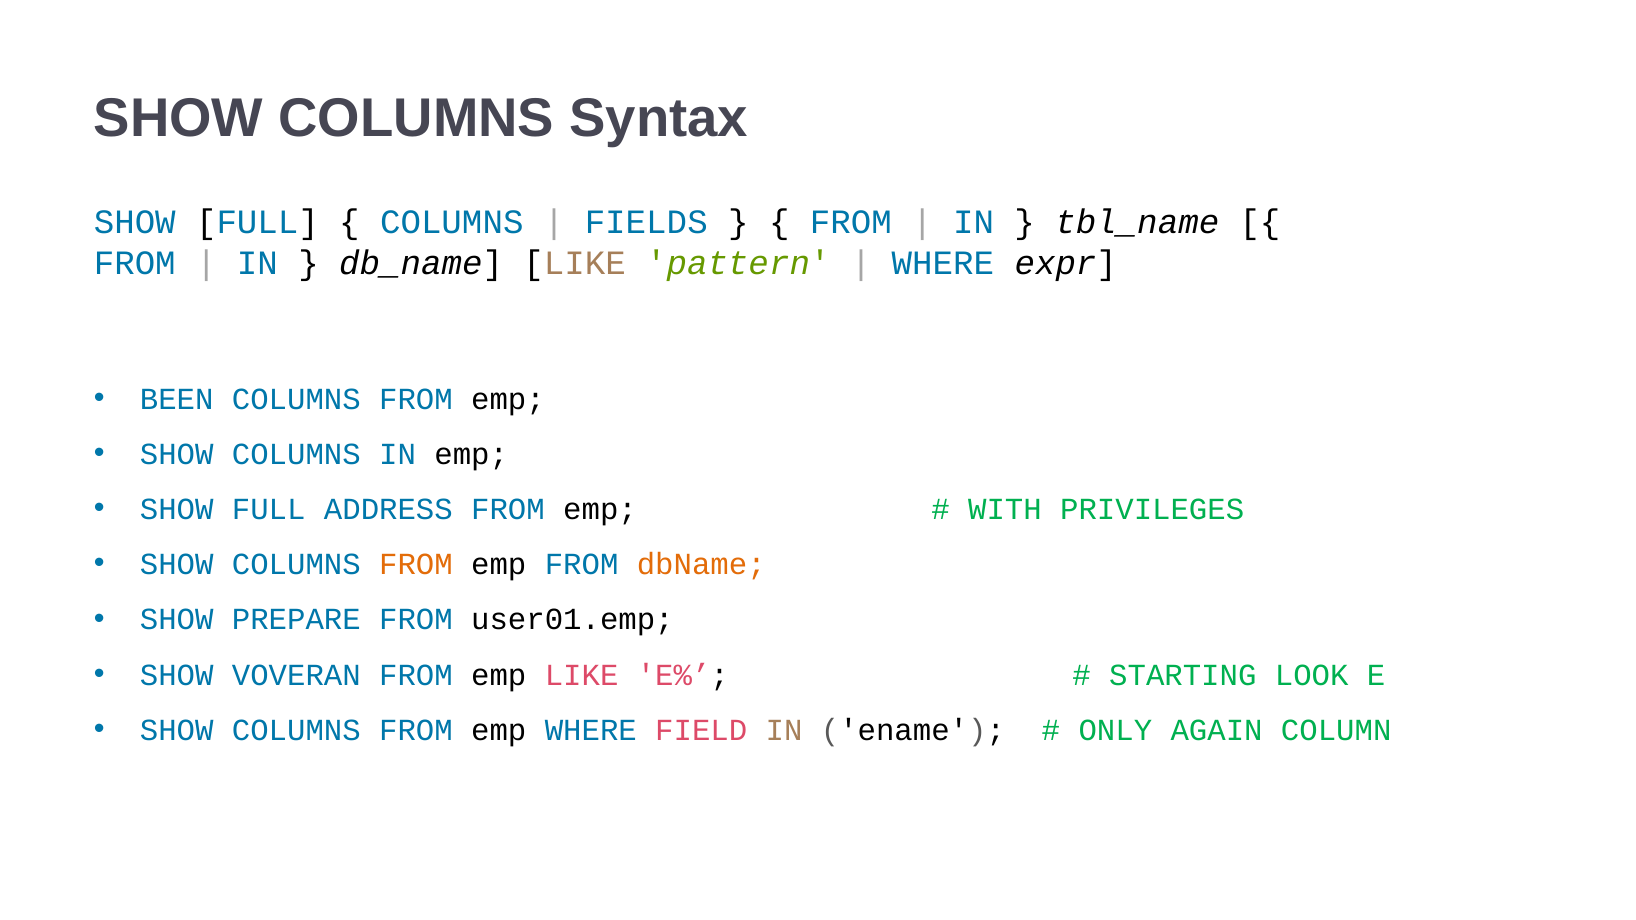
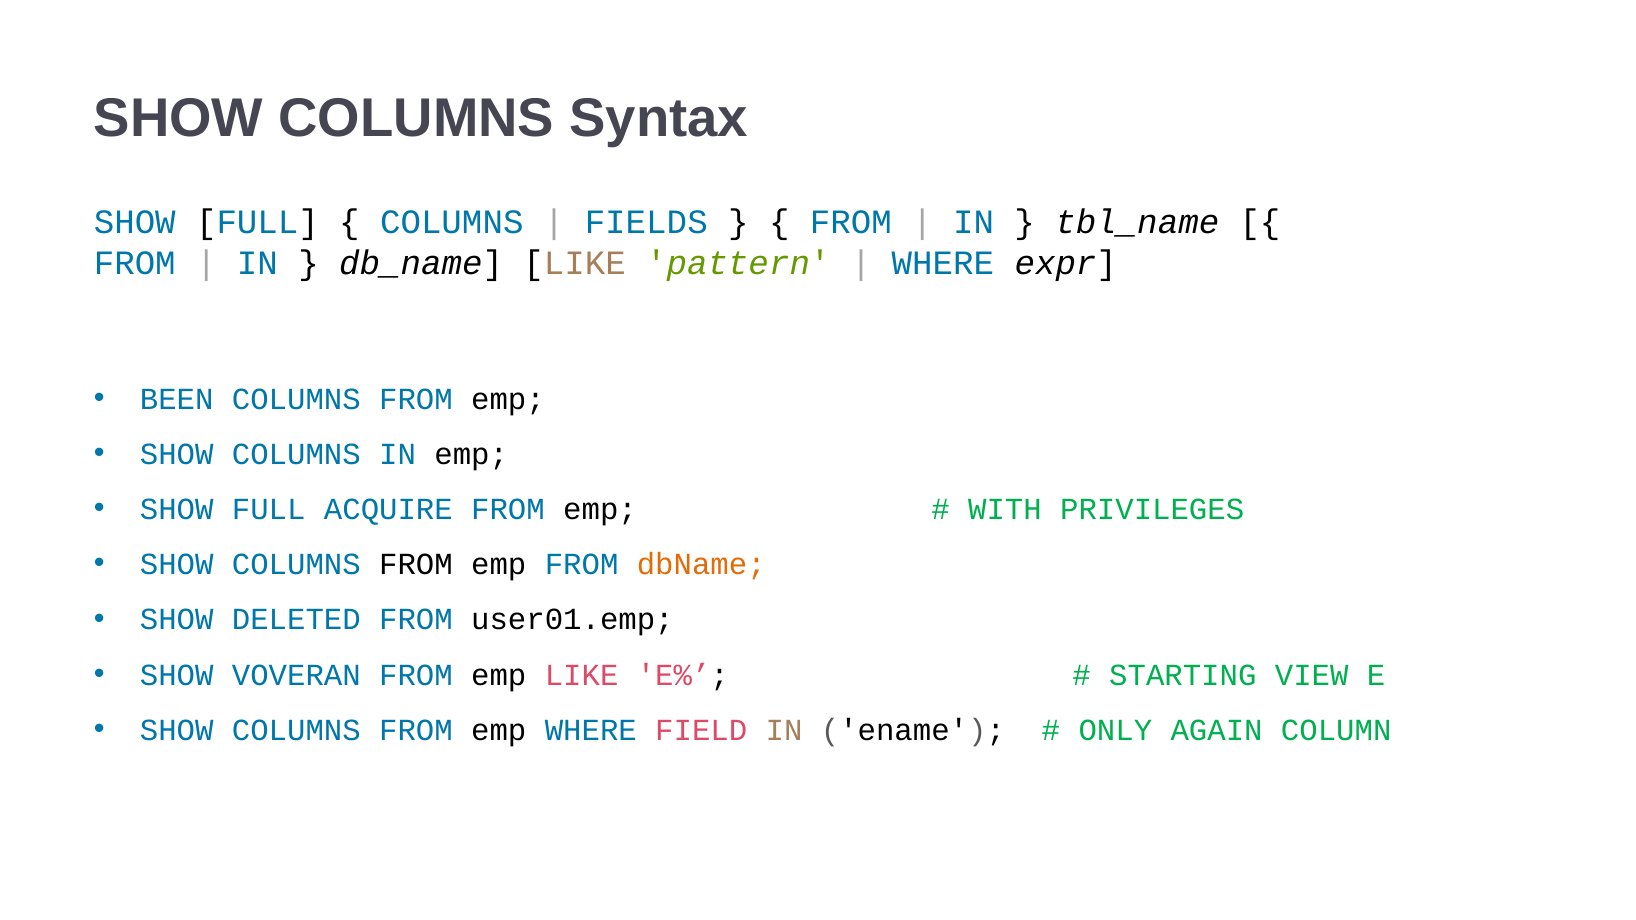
ADDRESS: ADDRESS -> ACQUIRE
FROM at (416, 565) colour: orange -> black
PREPARE: PREPARE -> DELETED
LOOK: LOOK -> VIEW
